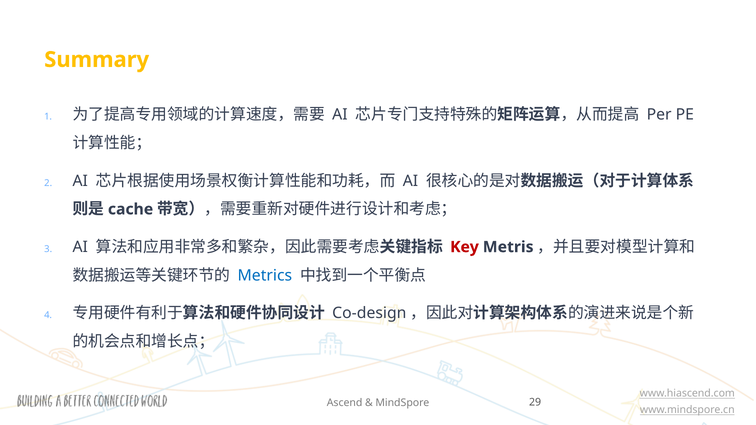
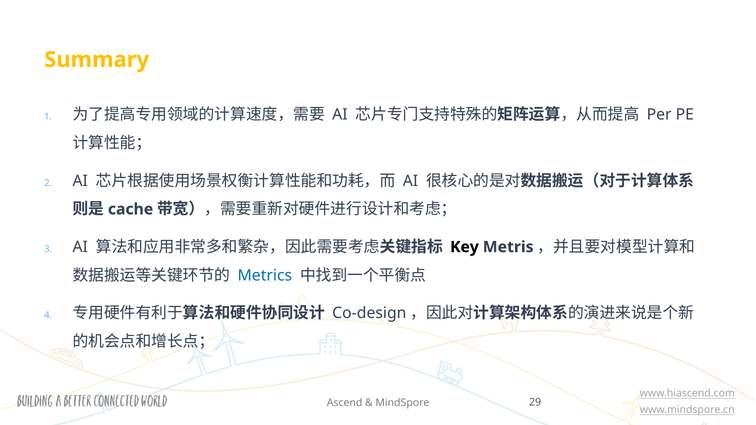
Key colour: red -> black
